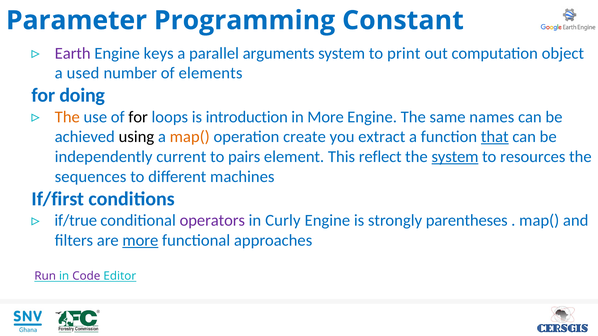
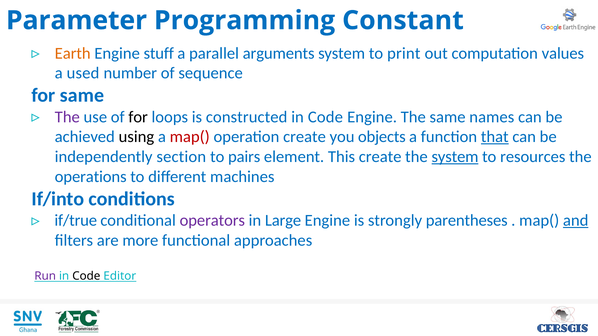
Earth colour: purple -> orange
keys: keys -> stuff
object: object -> values
elements: elements -> sequence
for doing: doing -> same
The at (67, 117) colour: orange -> purple
introduction: introduction -> constructed
More at (326, 117): More -> Code
map( at (190, 137) colour: orange -> red
extract: extract -> objects
current: current -> section
This reflect: reflect -> create
sequences: sequences -> operations
If/first: If/first -> If/into
Curly: Curly -> Large
and underline: none -> present
more at (140, 241) underline: present -> none
Code at (86, 276) colour: purple -> black
